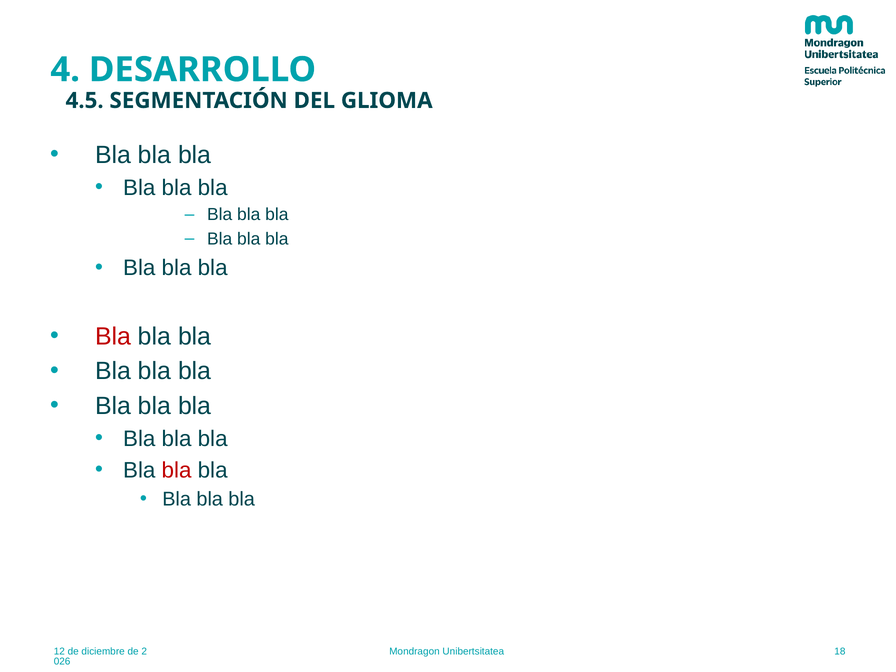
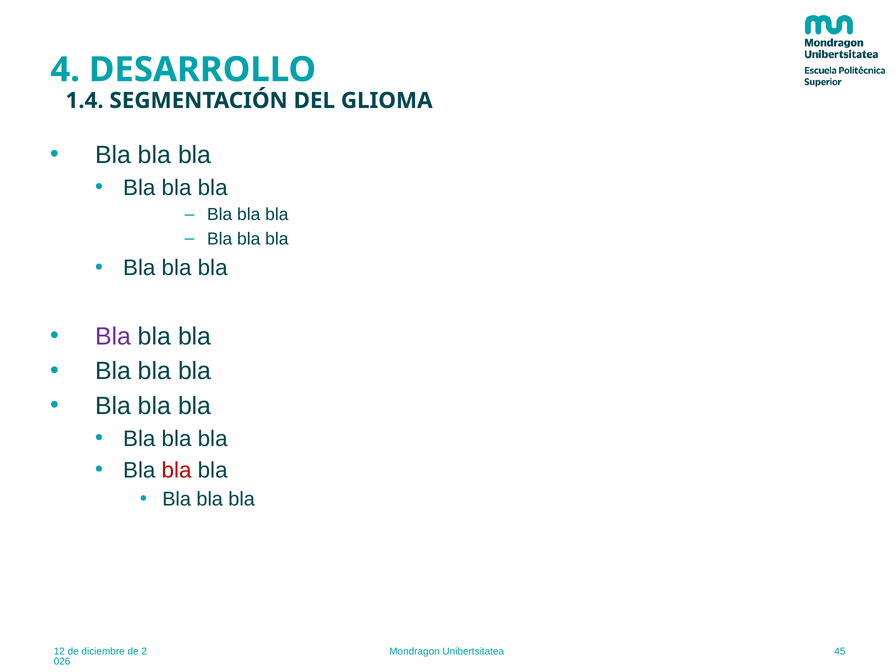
4.5: 4.5 -> 1.4
Bla at (113, 336) colour: red -> purple
18: 18 -> 45
